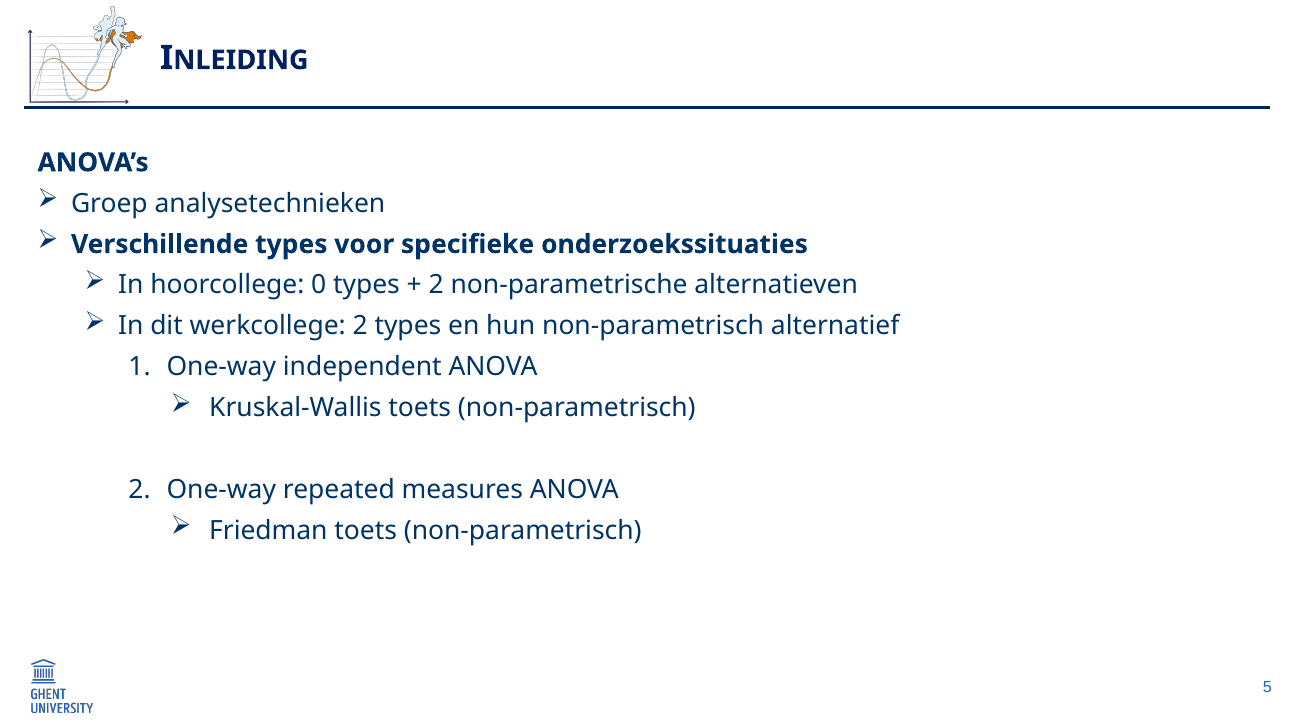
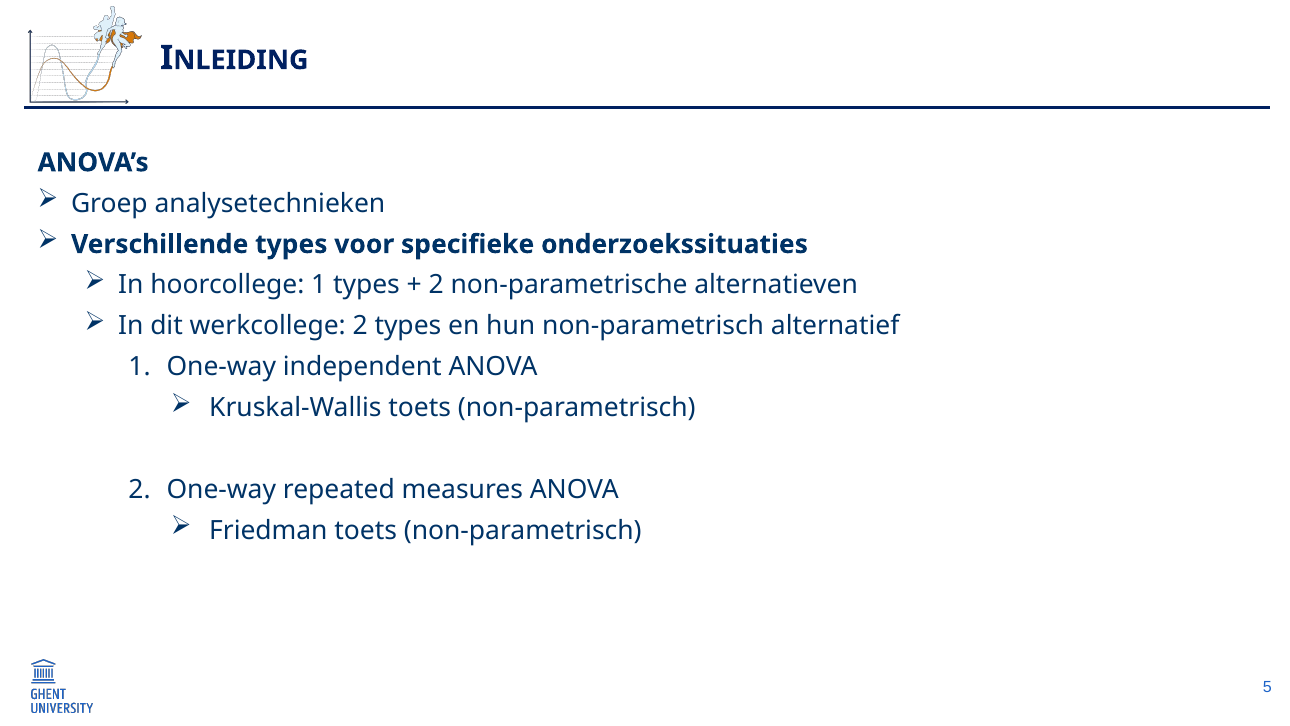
hoorcollege 0: 0 -> 1
